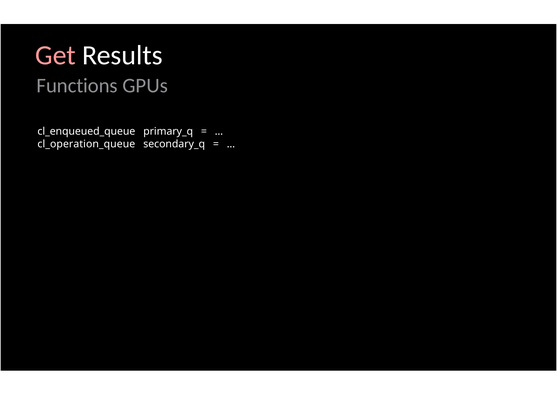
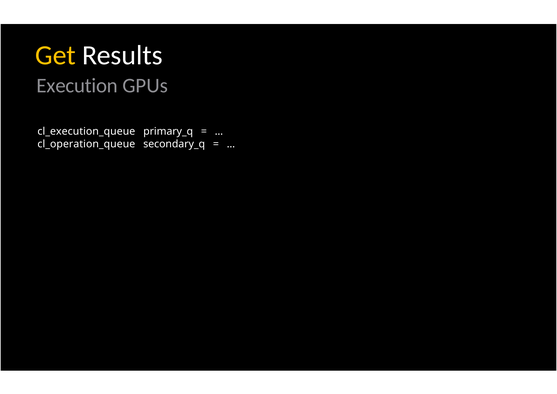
Get colour: pink -> yellow
Functions: Functions -> Execution
cl_enqueued_queue: cl_enqueued_queue -> cl_execution_queue
